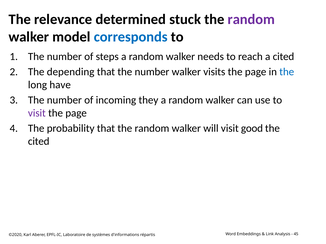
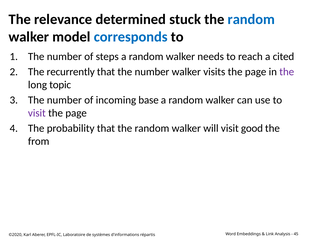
random at (251, 19) colour: purple -> blue
depending: depending -> recurrently
the at (287, 72) colour: blue -> purple
have: have -> topic
they: they -> base
cited at (39, 141): cited -> from
